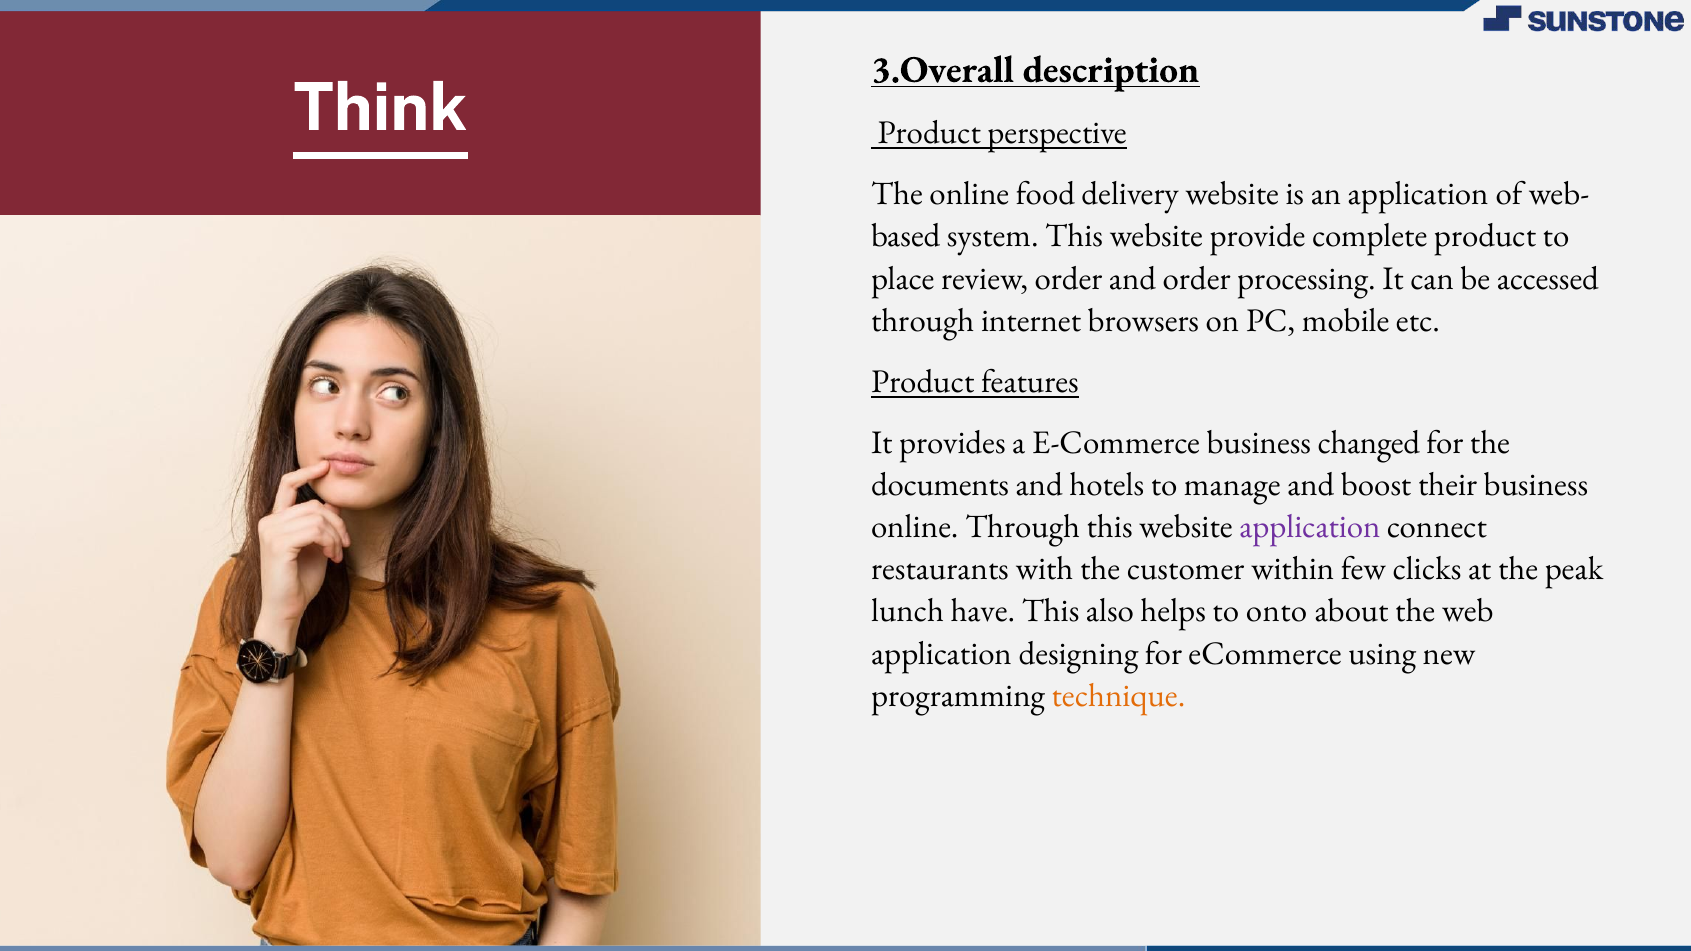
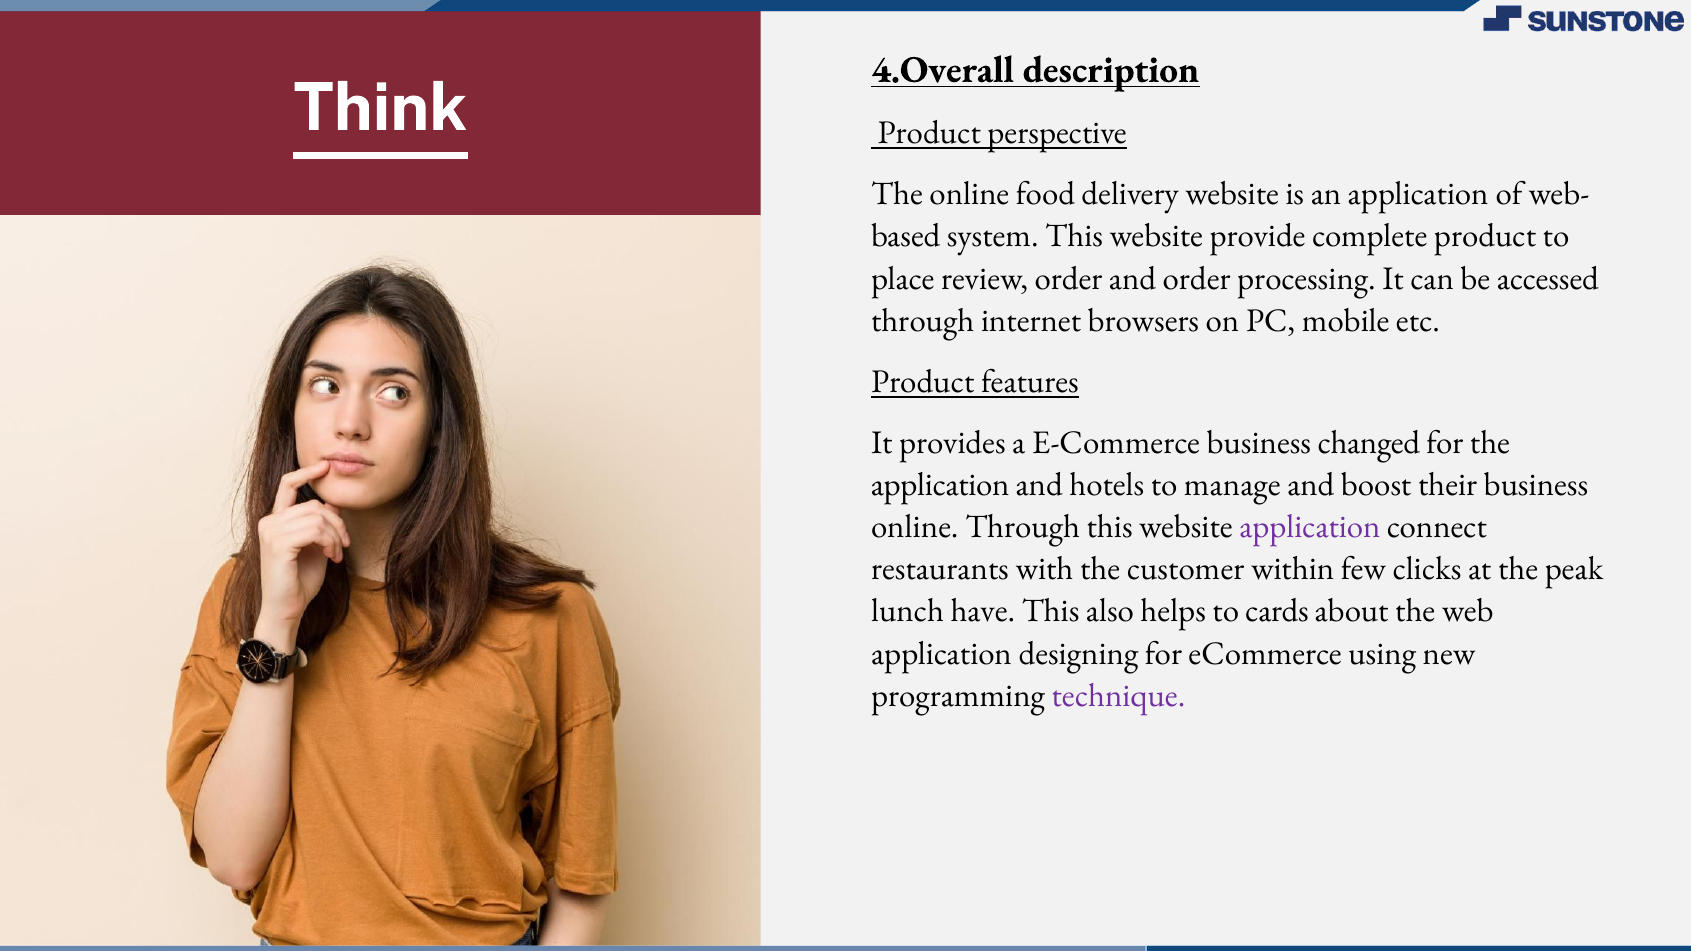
3.Overall: 3.Overall -> 4.Overall
documents at (940, 485): documents -> application
onto: onto -> cards
technique colour: orange -> purple
